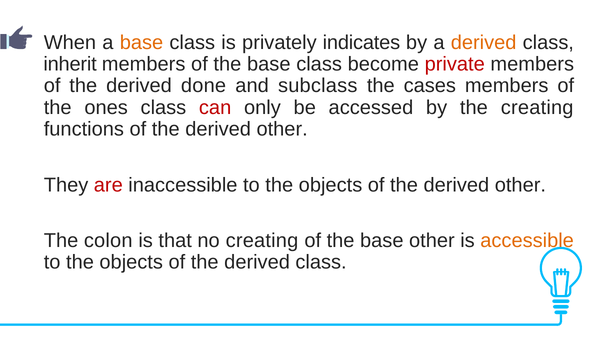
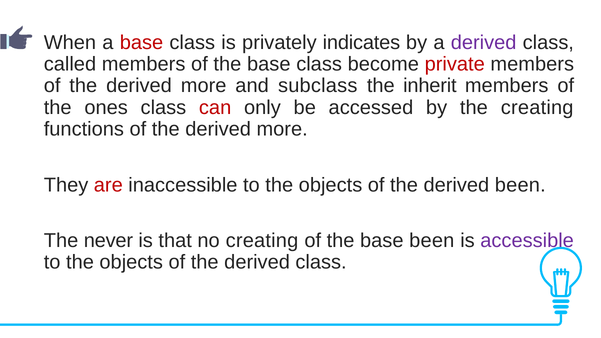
base at (141, 43) colour: orange -> red
derived at (484, 43) colour: orange -> purple
inherit: inherit -> called
done at (204, 86): done -> more
cases: cases -> inherit
other at (282, 129): other -> more
other at (520, 185): other -> been
colon: colon -> never
base other: other -> been
accessible colour: orange -> purple
